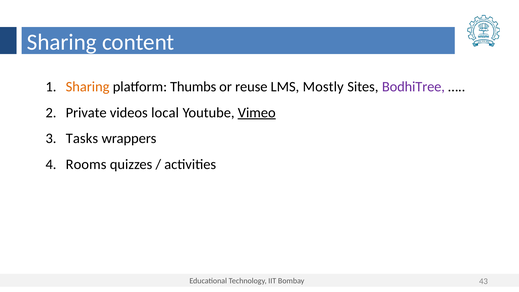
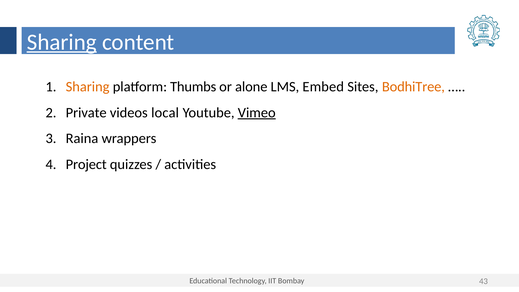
Sharing at (62, 42) underline: none -> present
reuse: reuse -> alone
Mostly: Mostly -> Embed
BodhiTree colour: purple -> orange
Tasks: Tasks -> Raina
Rooms: Rooms -> Project
